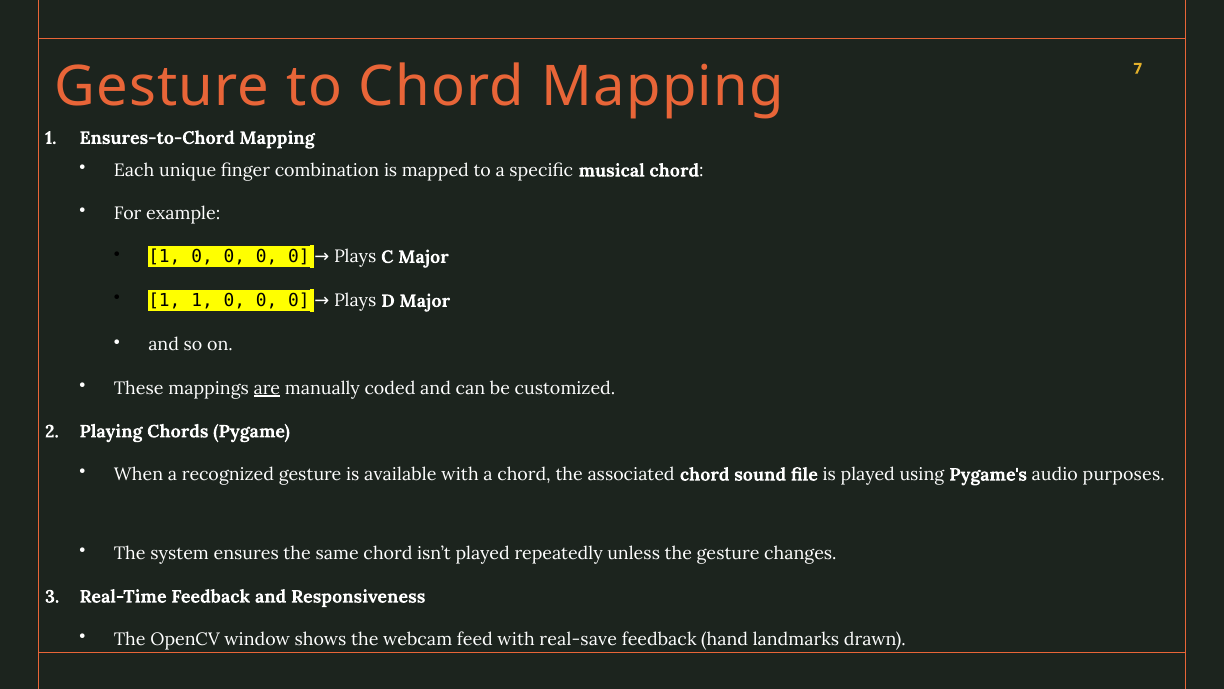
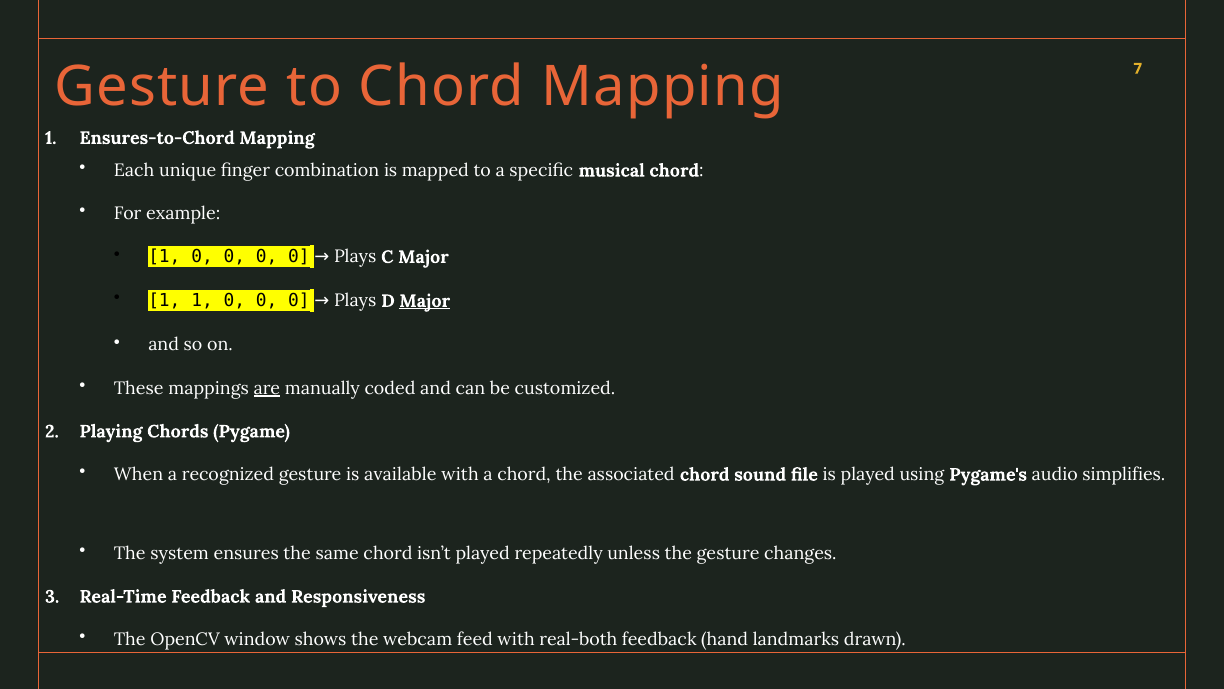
Major at (425, 301) underline: none -> present
purposes: purposes -> simplifies
real-save: real-save -> real-both
